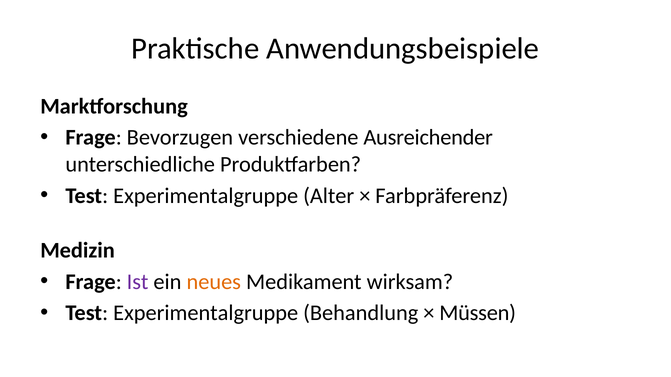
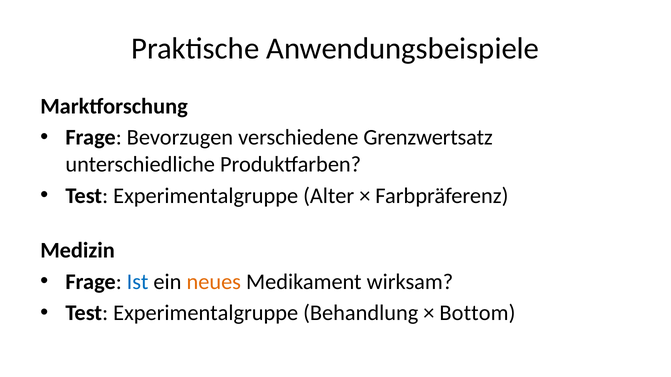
Ausreichender: Ausreichender -> Grenzwertsatz
Ist colour: purple -> blue
Müssen: Müssen -> Bottom
